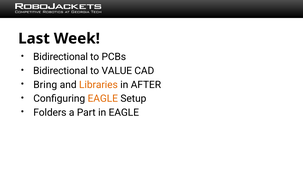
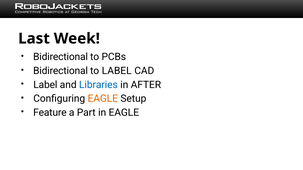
to VALUE: VALUE -> LABEL
Bring at (45, 85): Bring -> Label
Libraries colour: orange -> blue
Folders: Folders -> Feature
